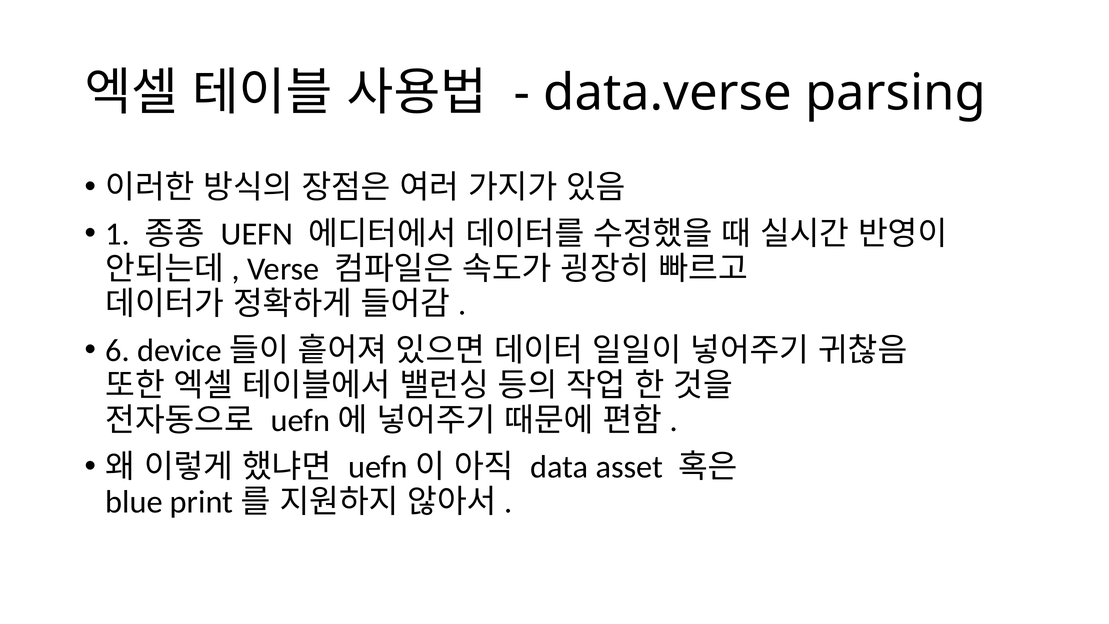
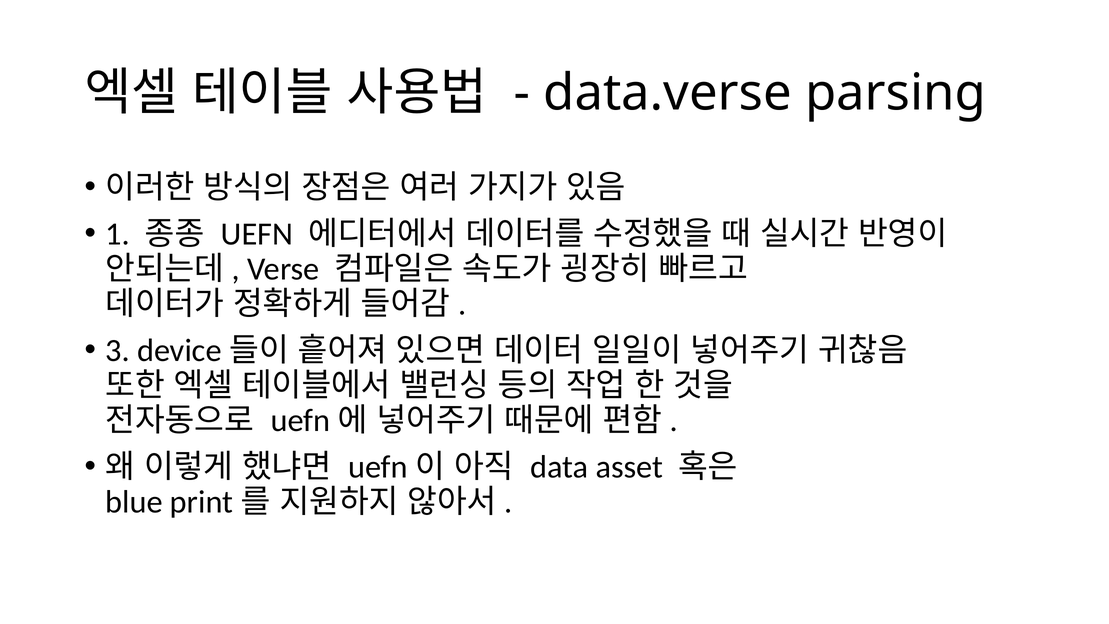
6: 6 -> 3
